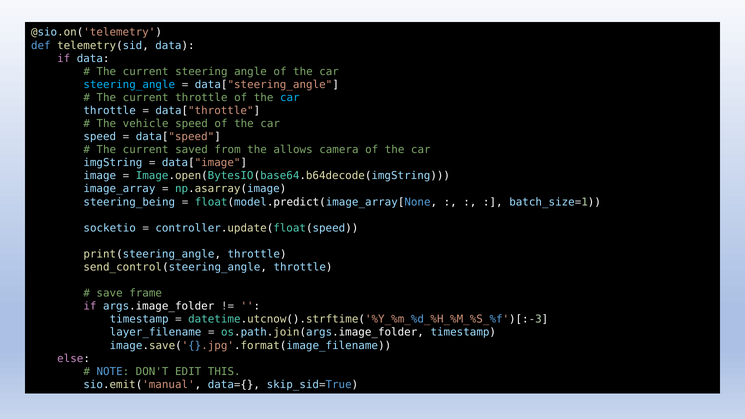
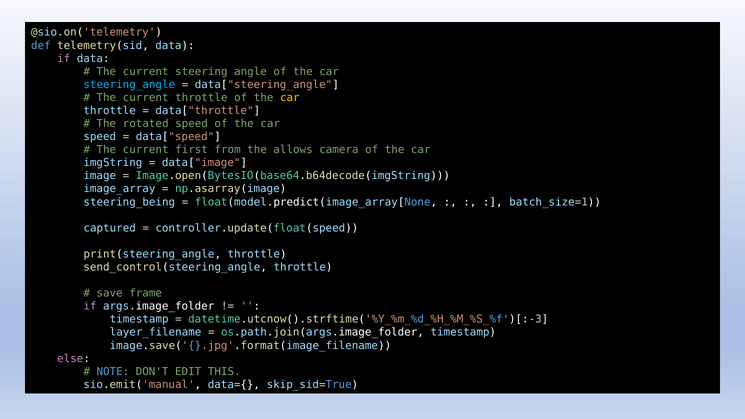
car at (290, 98) colour: light blue -> yellow
vehicle: vehicle -> rotated
saved: saved -> first
socketio: socketio -> captured
